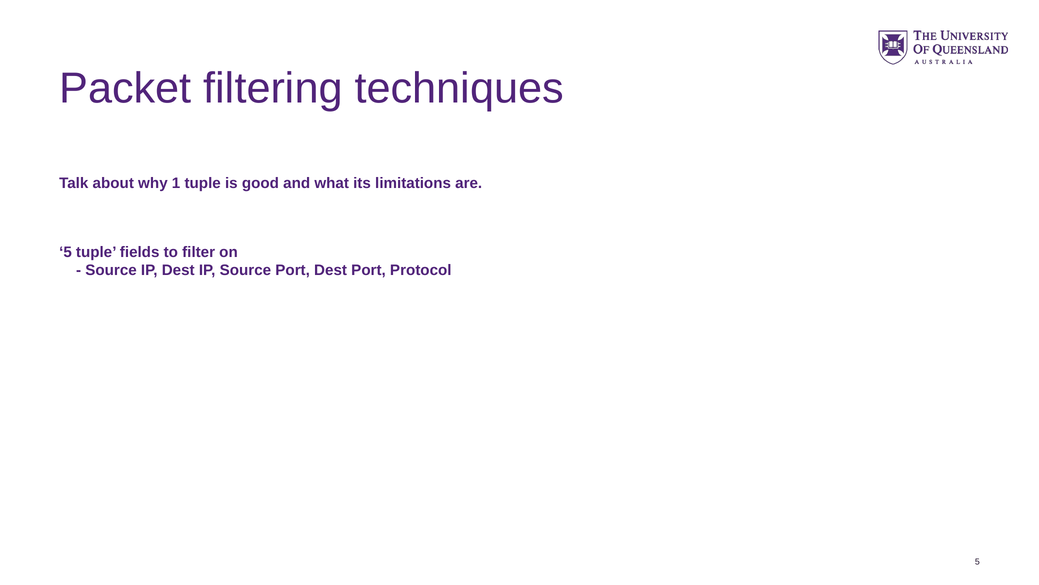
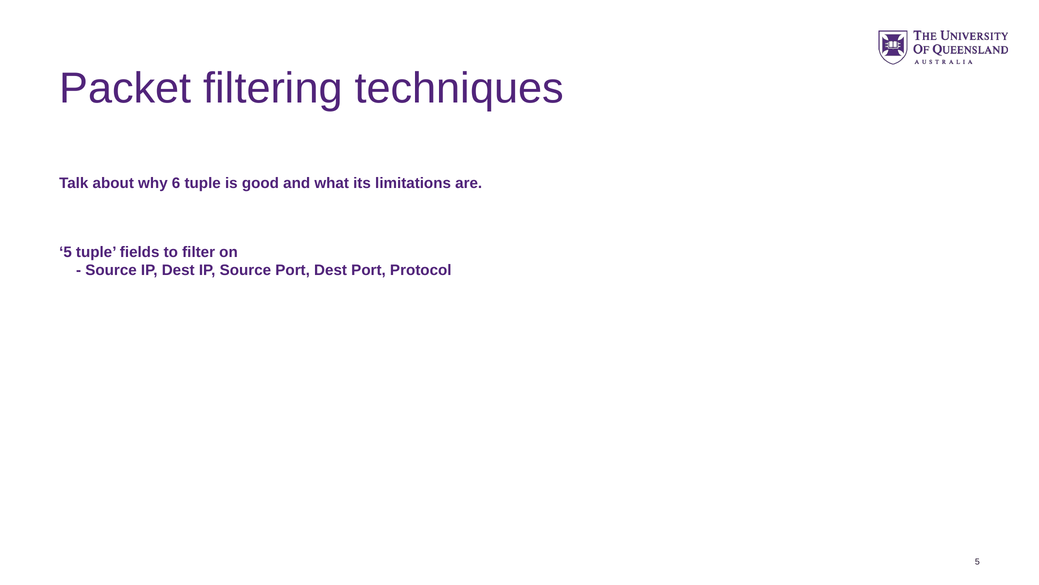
1: 1 -> 6
